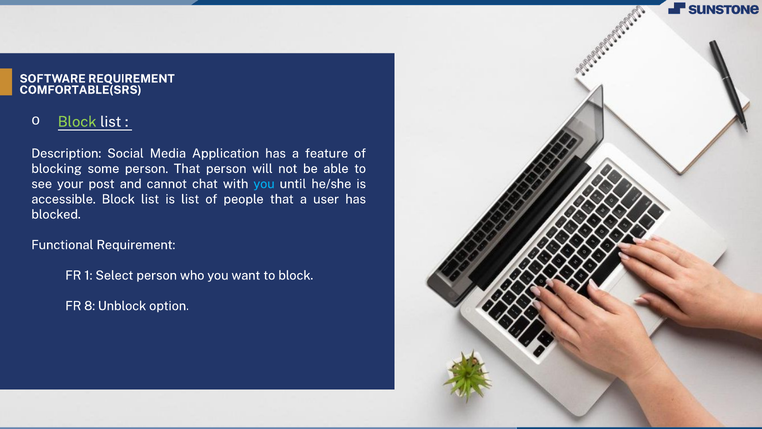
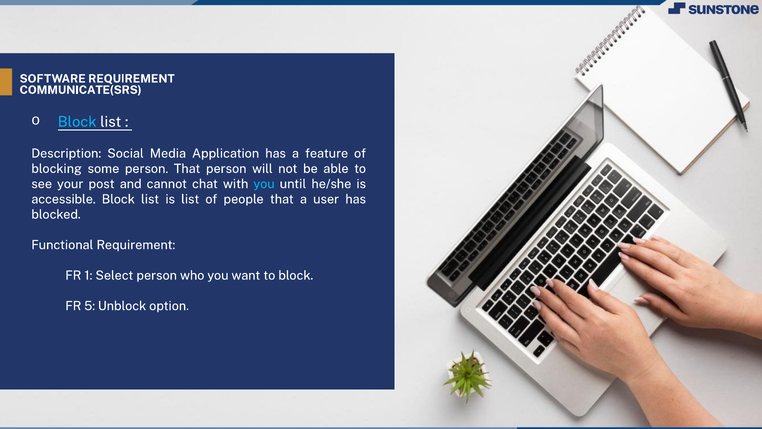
COMFORTABLE(SRS: COMFORTABLE(SRS -> COMMUNICATE(SRS
Block at (77, 122) colour: light green -> light blue
8: 8 -> 5
